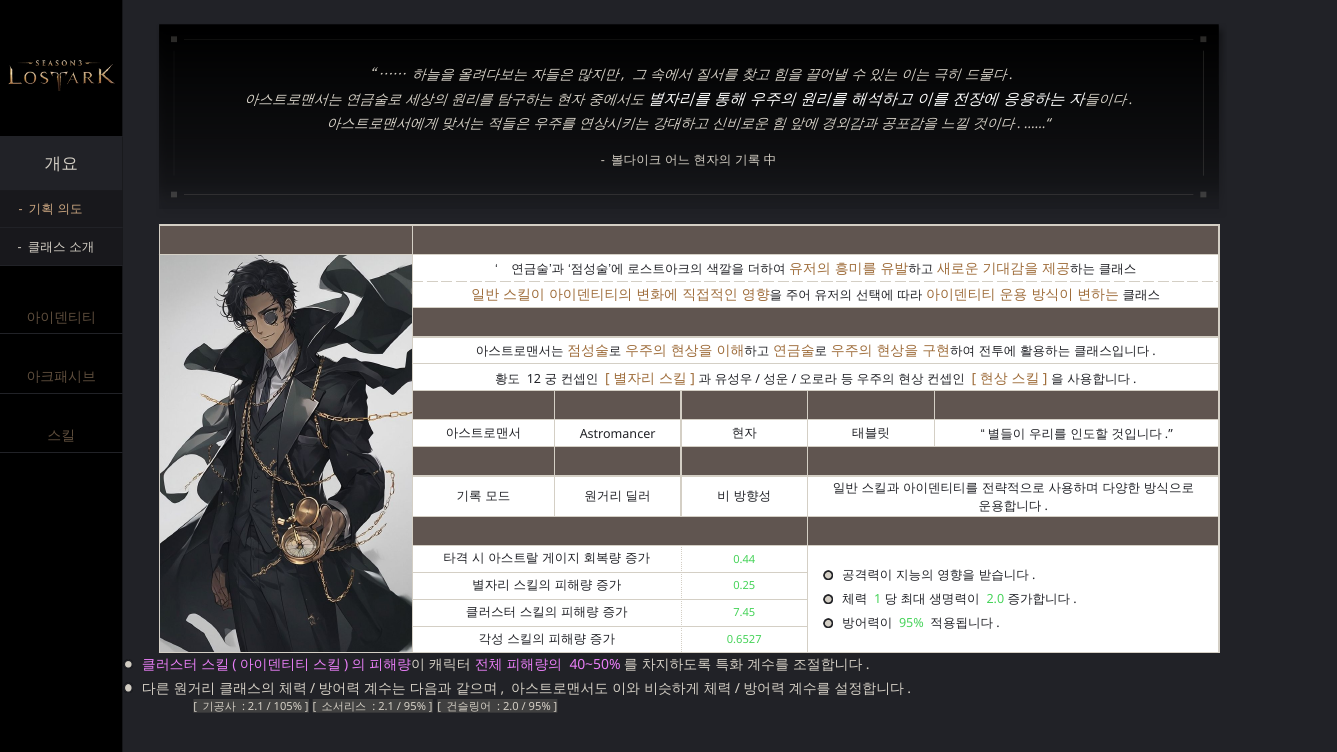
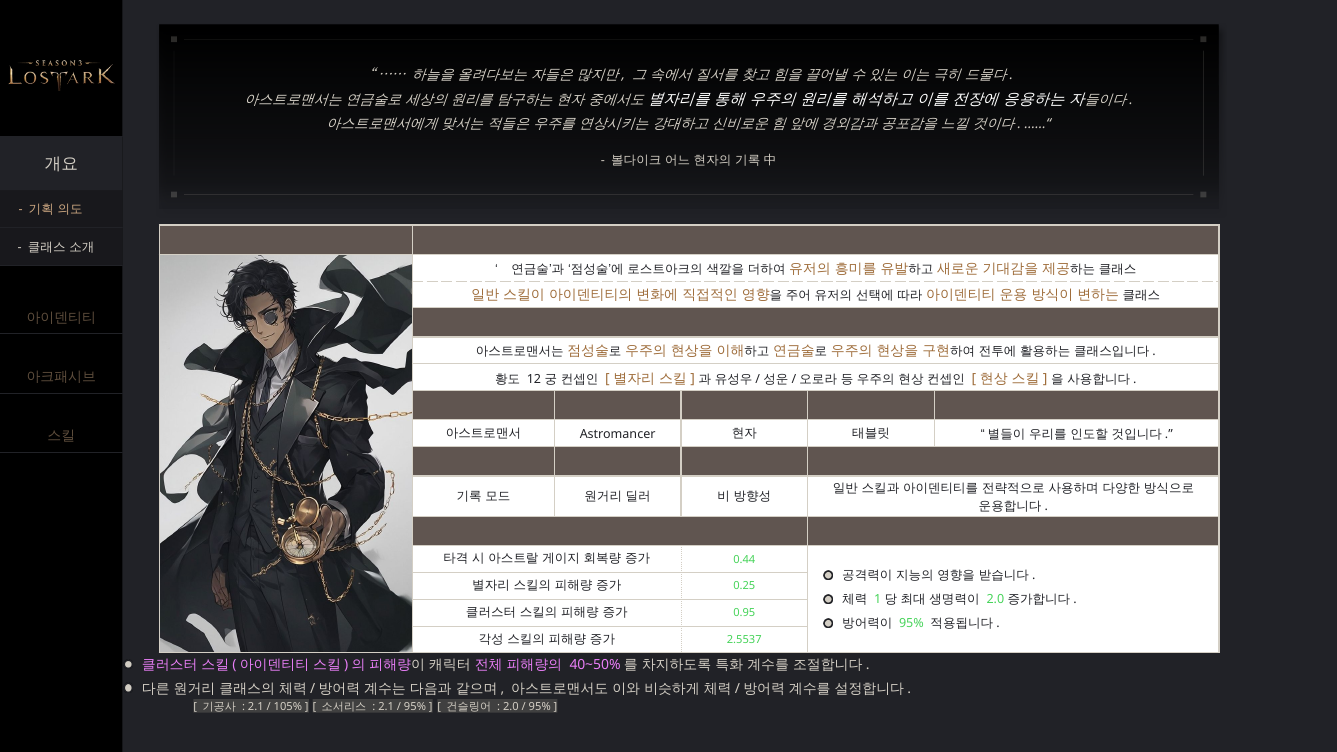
7.45: 7.45 -> 0.95
0.6527: 0.6527 -> 2.5537
